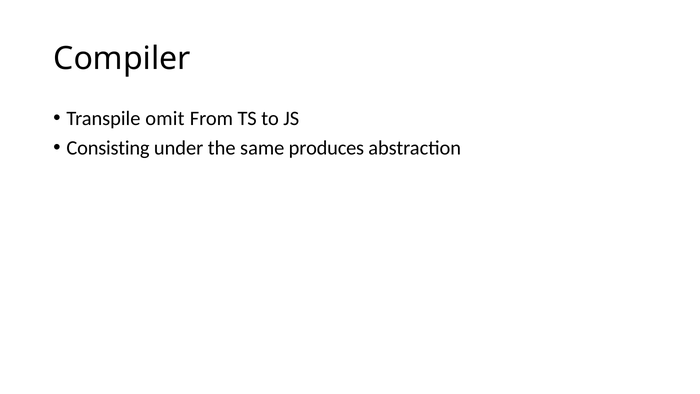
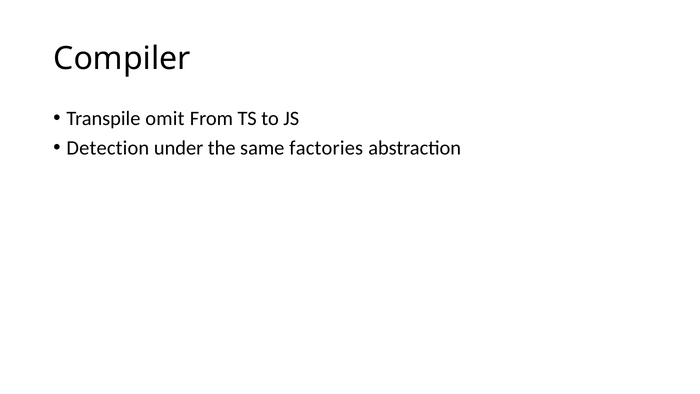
Consisting: Consisting -> Detection
produces: produces -> factories
